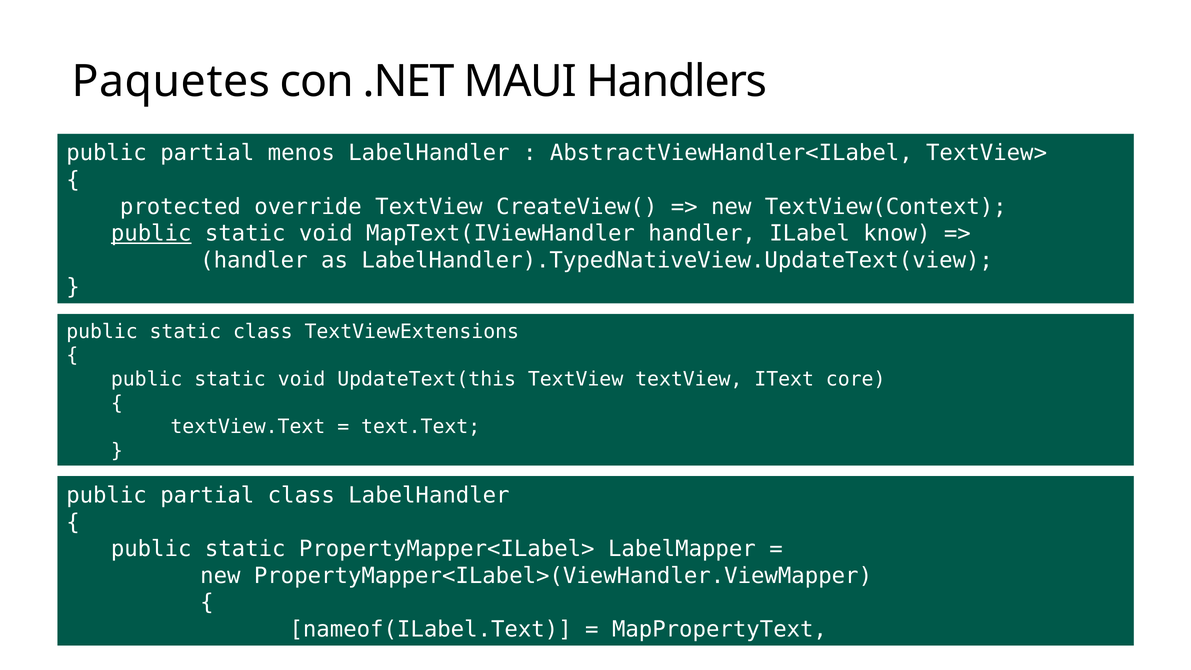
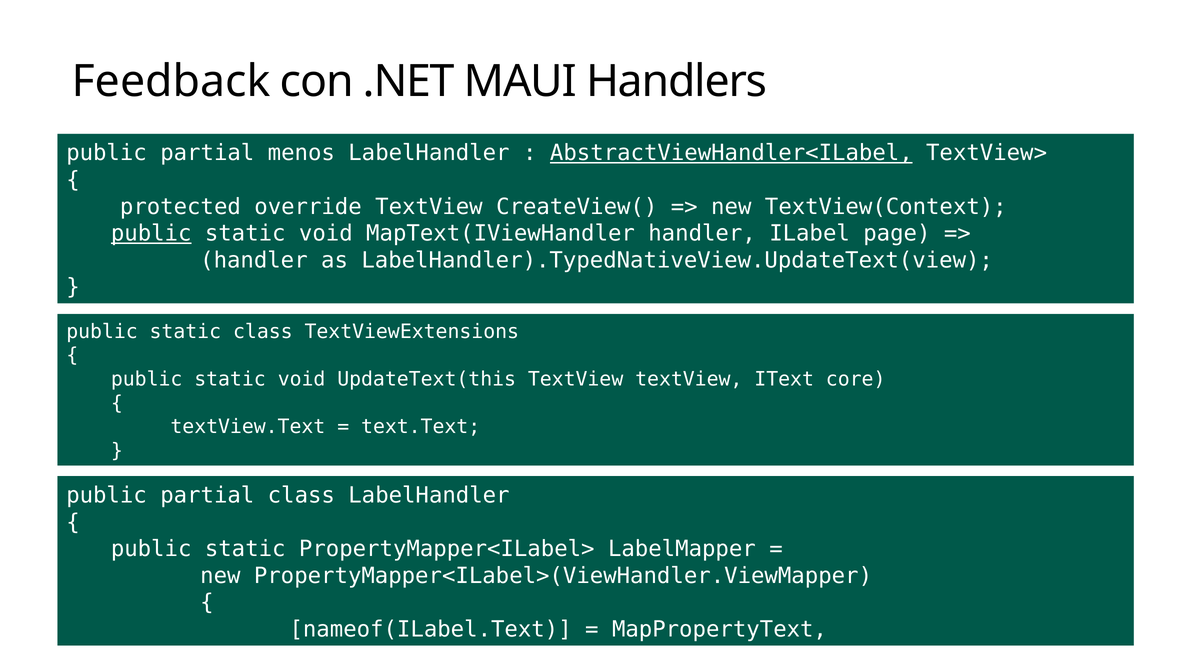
Paquetes: Paquetes -> Feedback
AbstractViewHandler<ILabel underline: none -> present
know: know -> page
